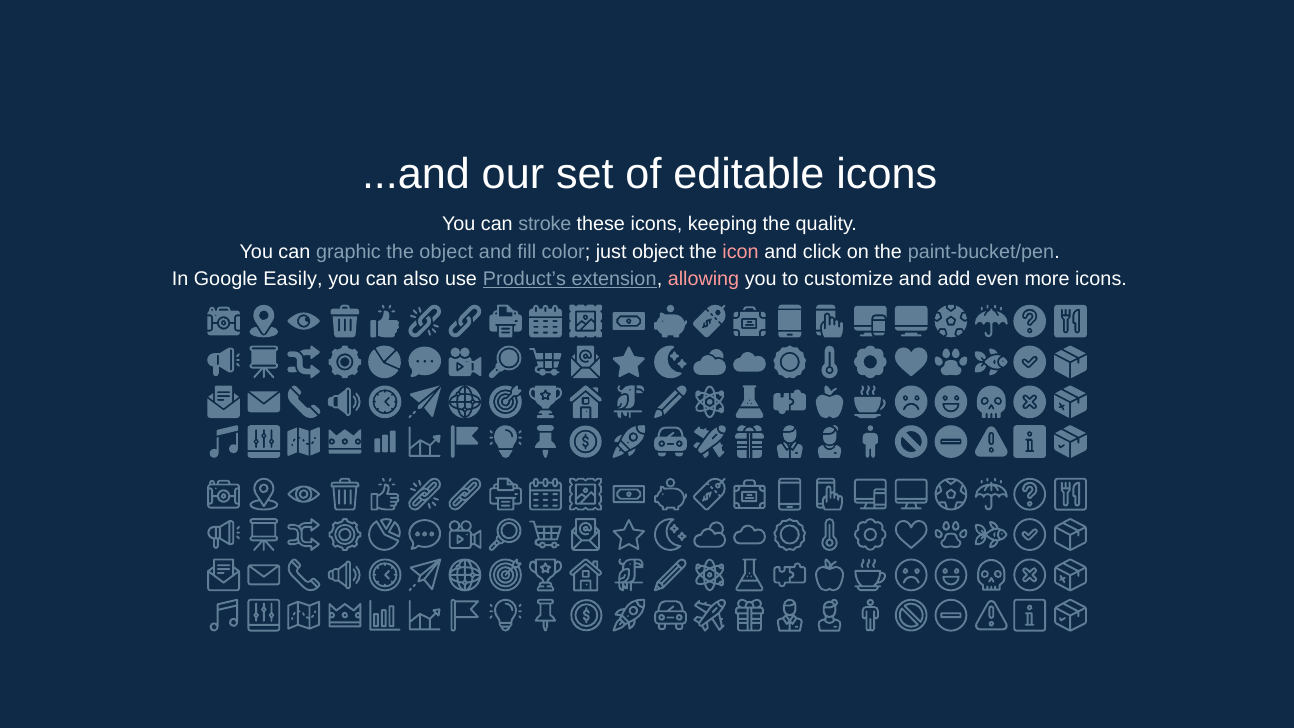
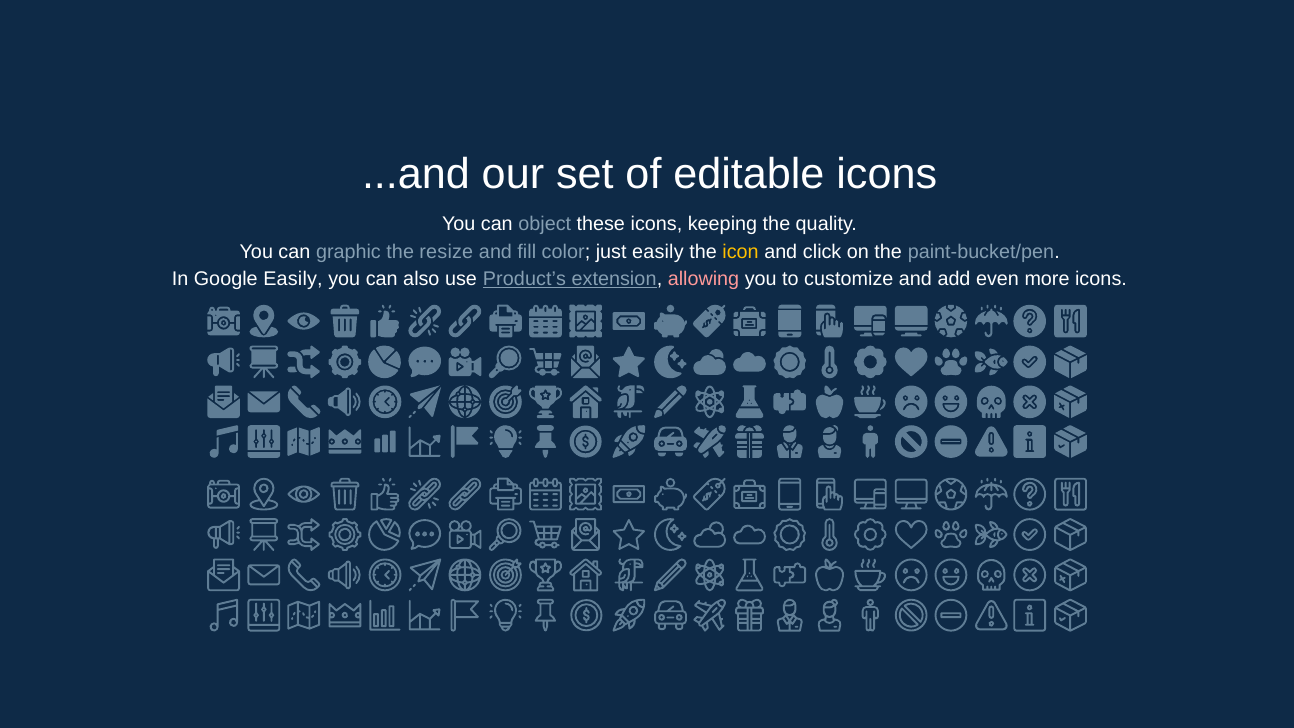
stroke: stroke -> object
the object: object -> resize
just object: object -> easily
icon colour: pink -> yellow
